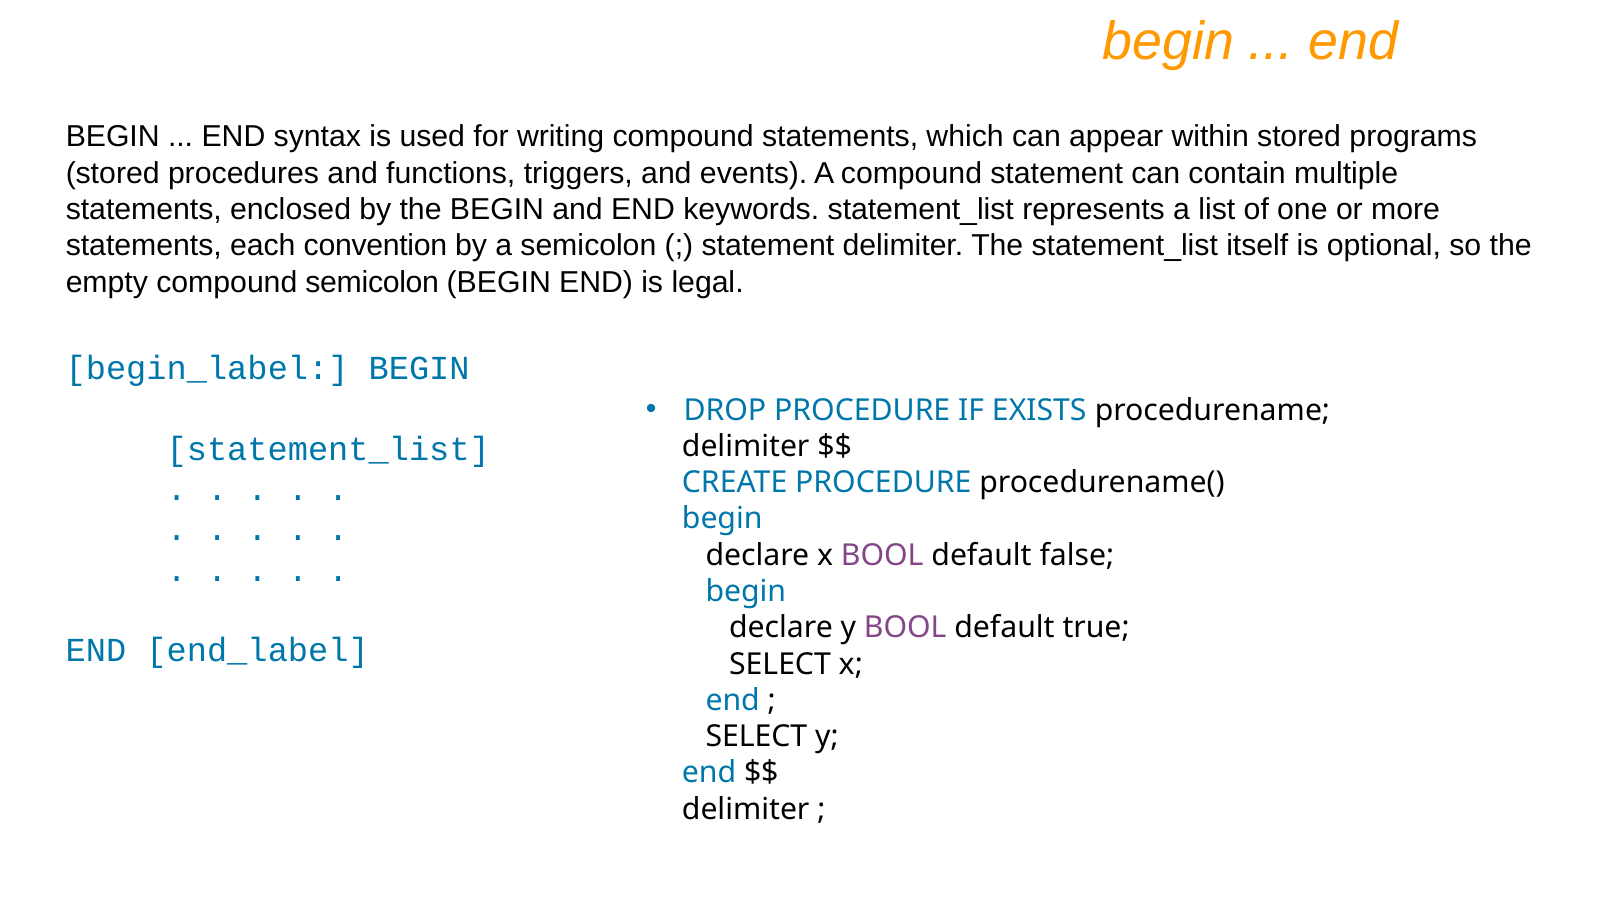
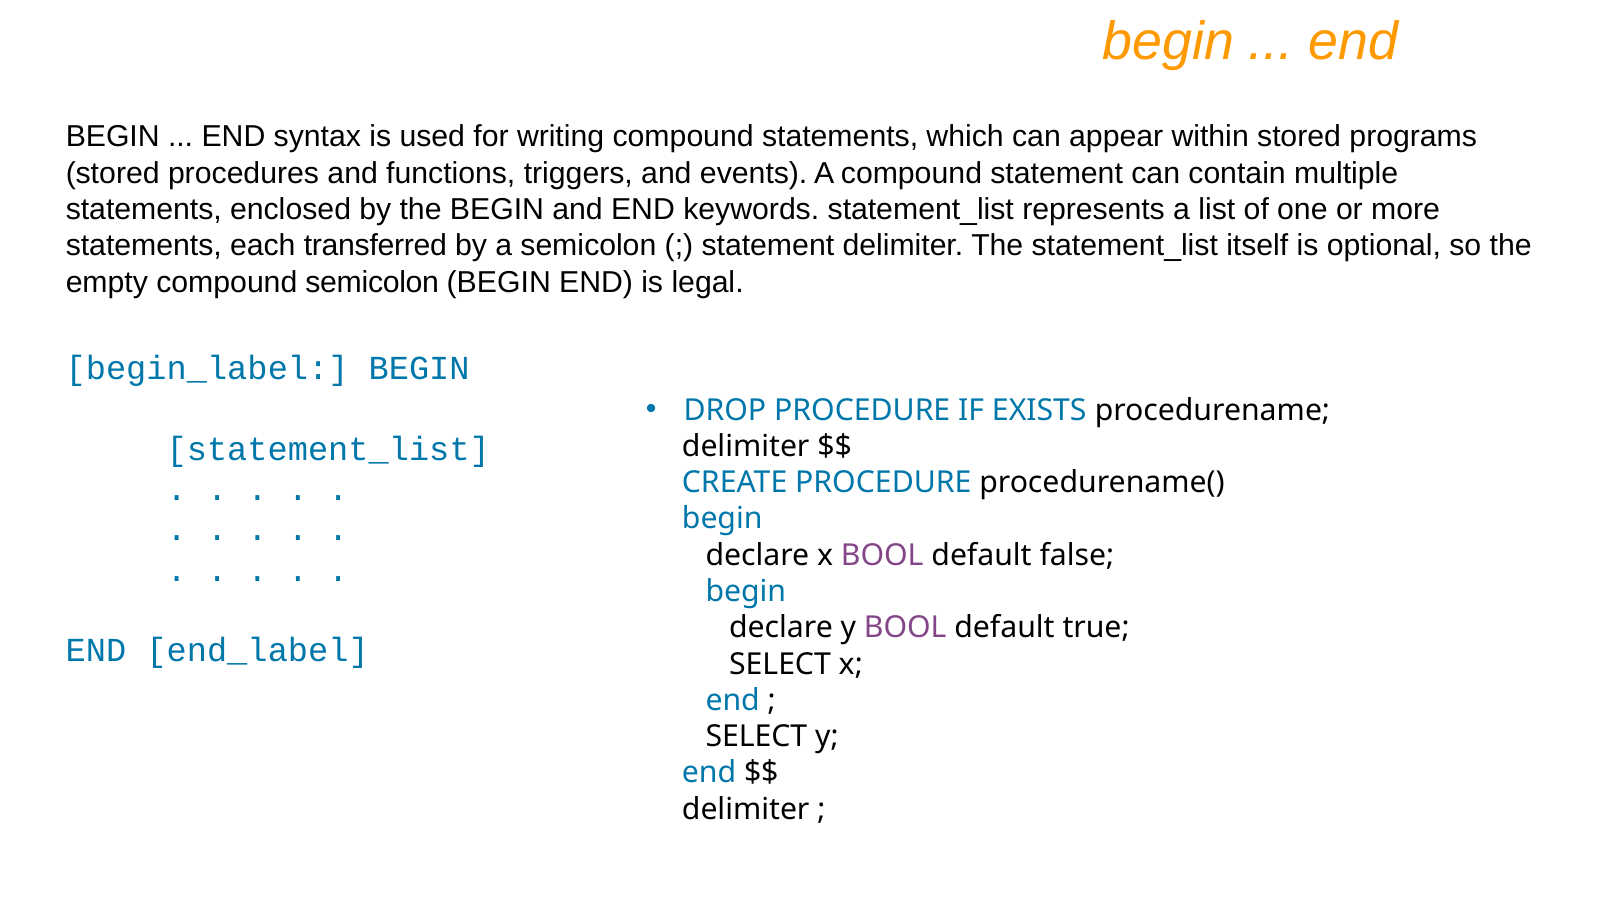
convention: convention -> transferred
